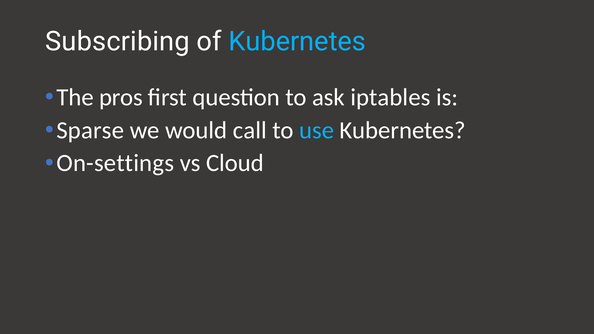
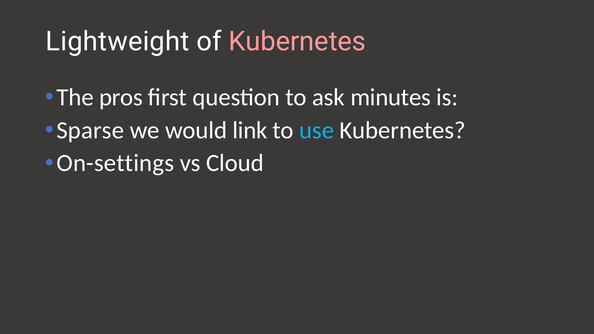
Subscribing: Subscribing -> Lightweight
Kubernetes at (297, 42) colour: light blue -> pink
iptables: iptables -> minutes
call: call -> link
